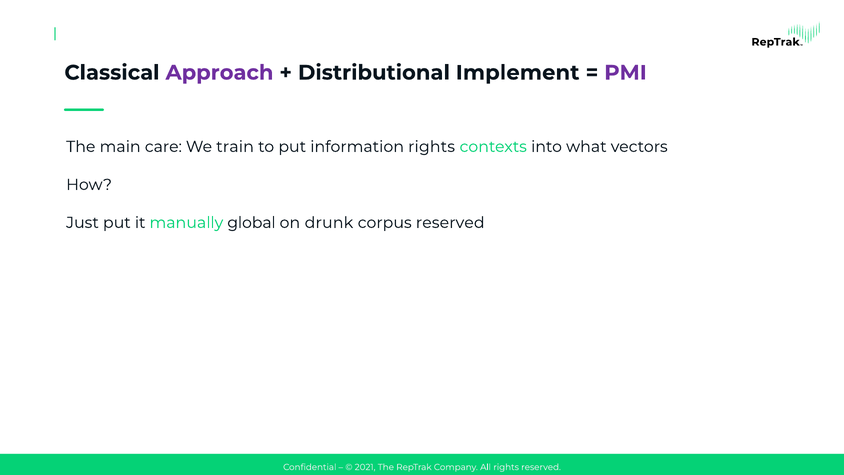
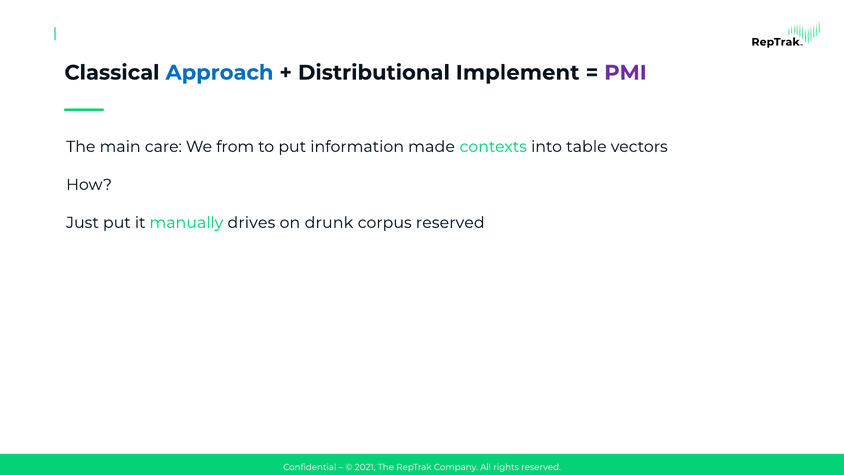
Approach colour: purple -> blue
train: train -> from
information rights: rights -> made
what: what -> table
global: global -> drives
